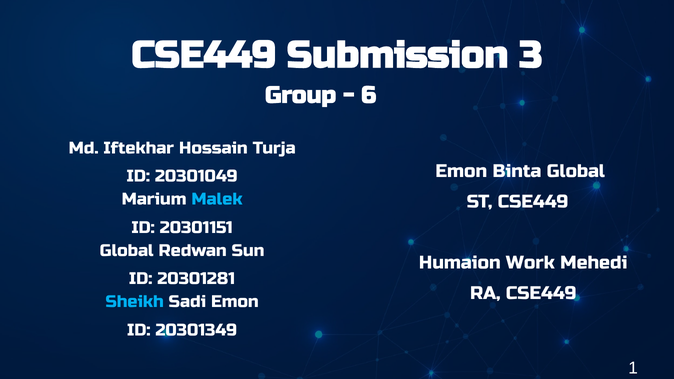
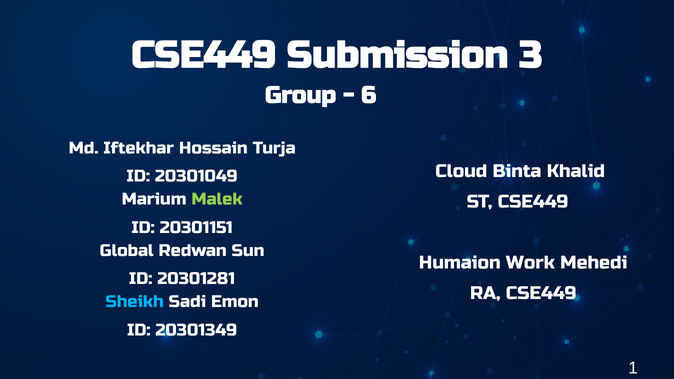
Emon at (461, 171): Emon -> Cloud
Binta Global: Global -> Khalid
Malek colour: light blue -> light green
